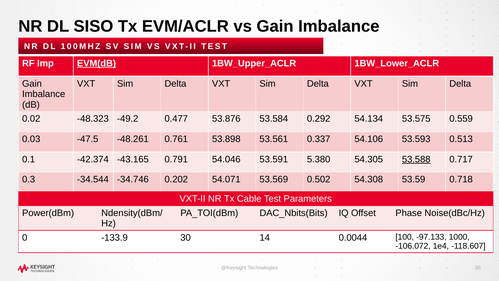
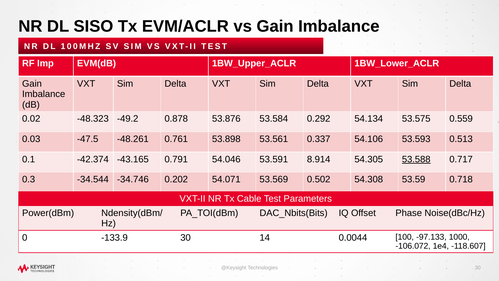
EVM(dB underline: present -> none
0.477: 0.477 -> 0.878
5.380: 5.380 -> 8.914
